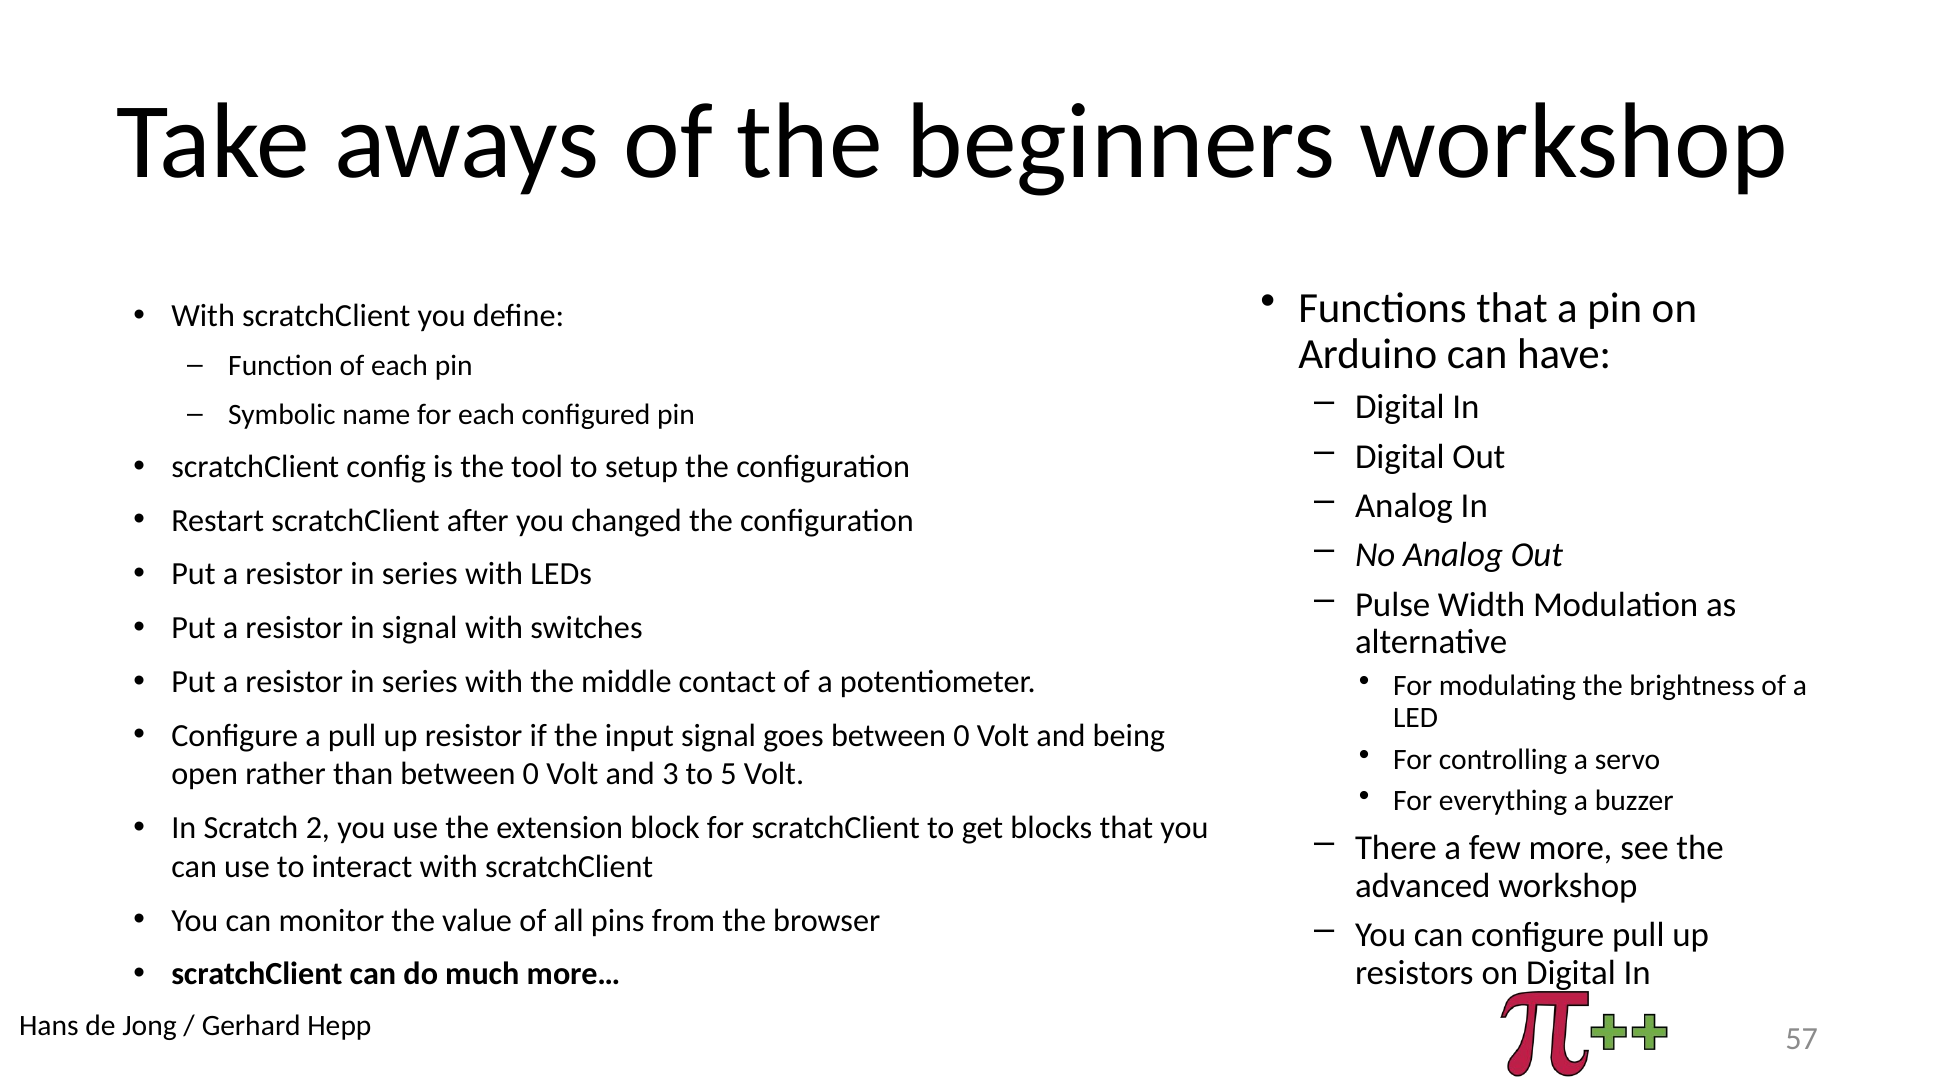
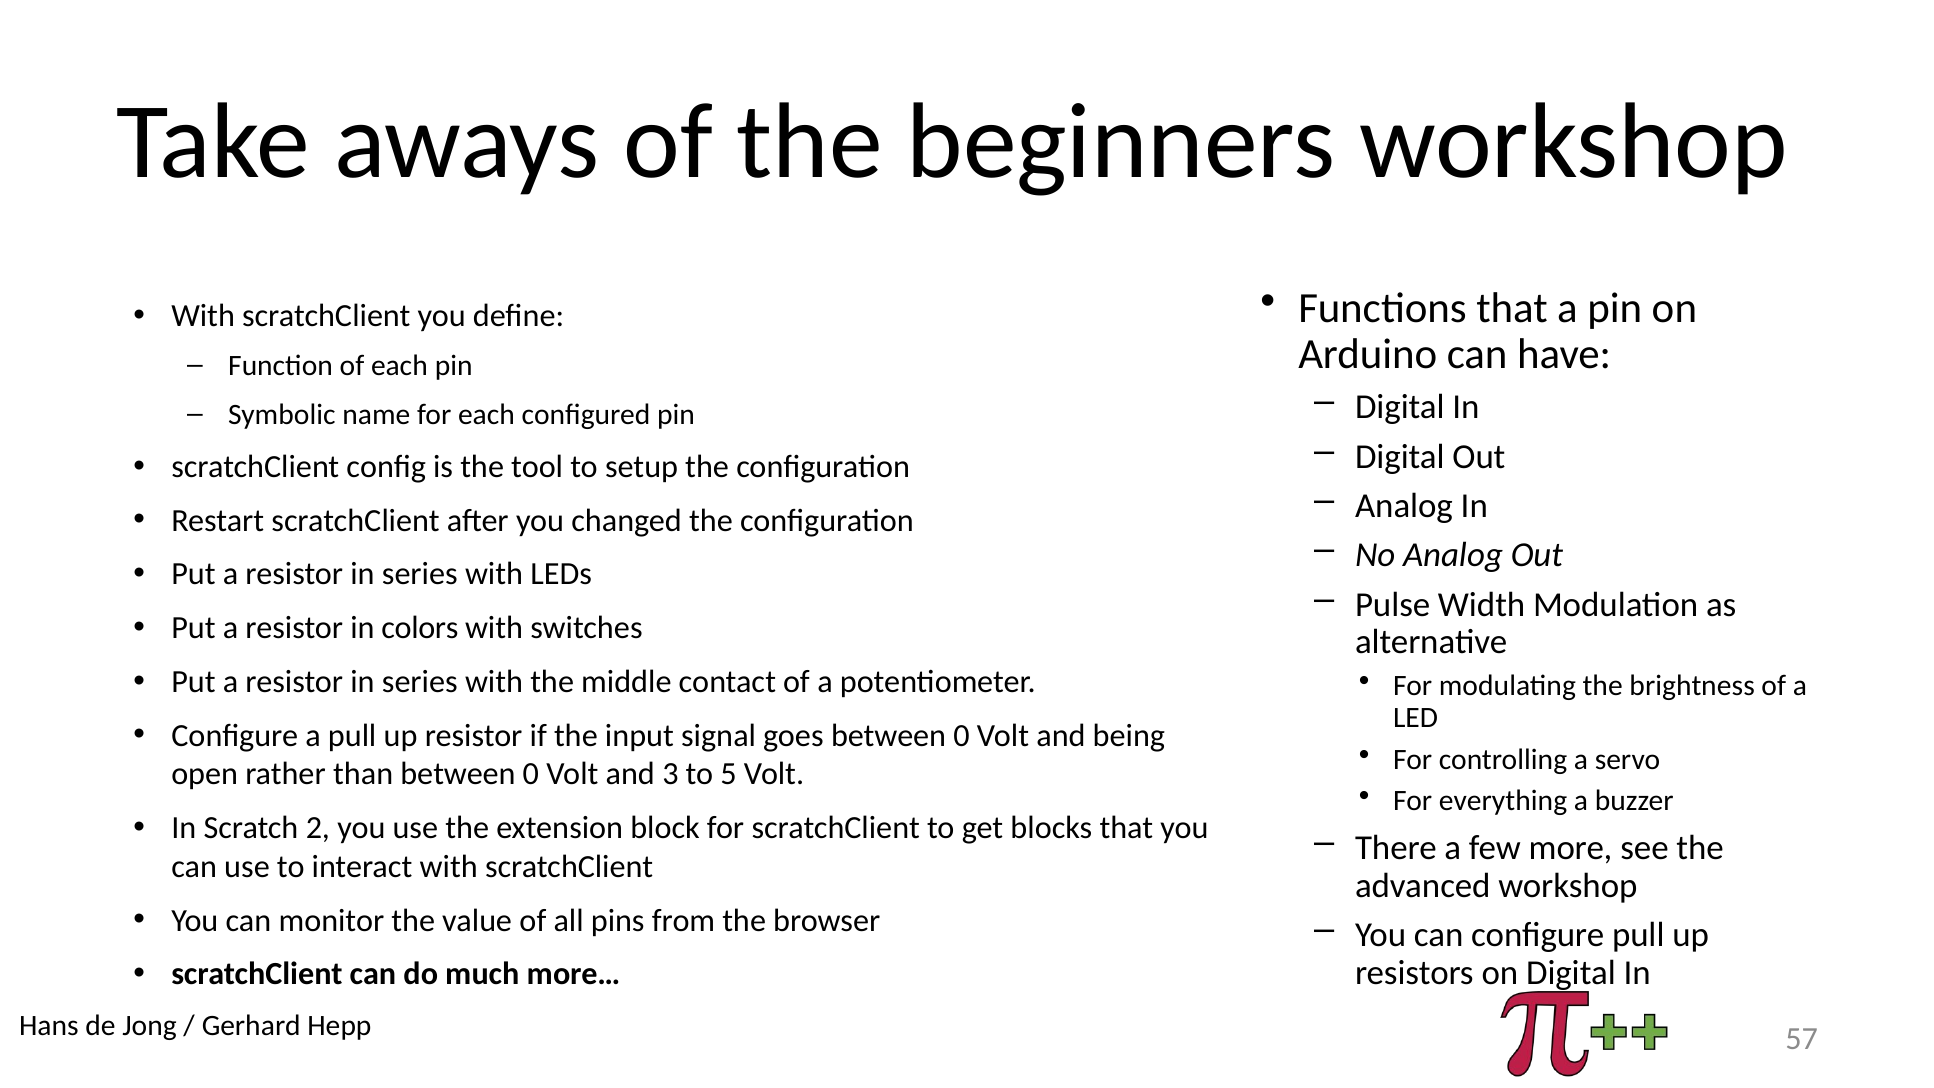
in signal: signal -> colors
